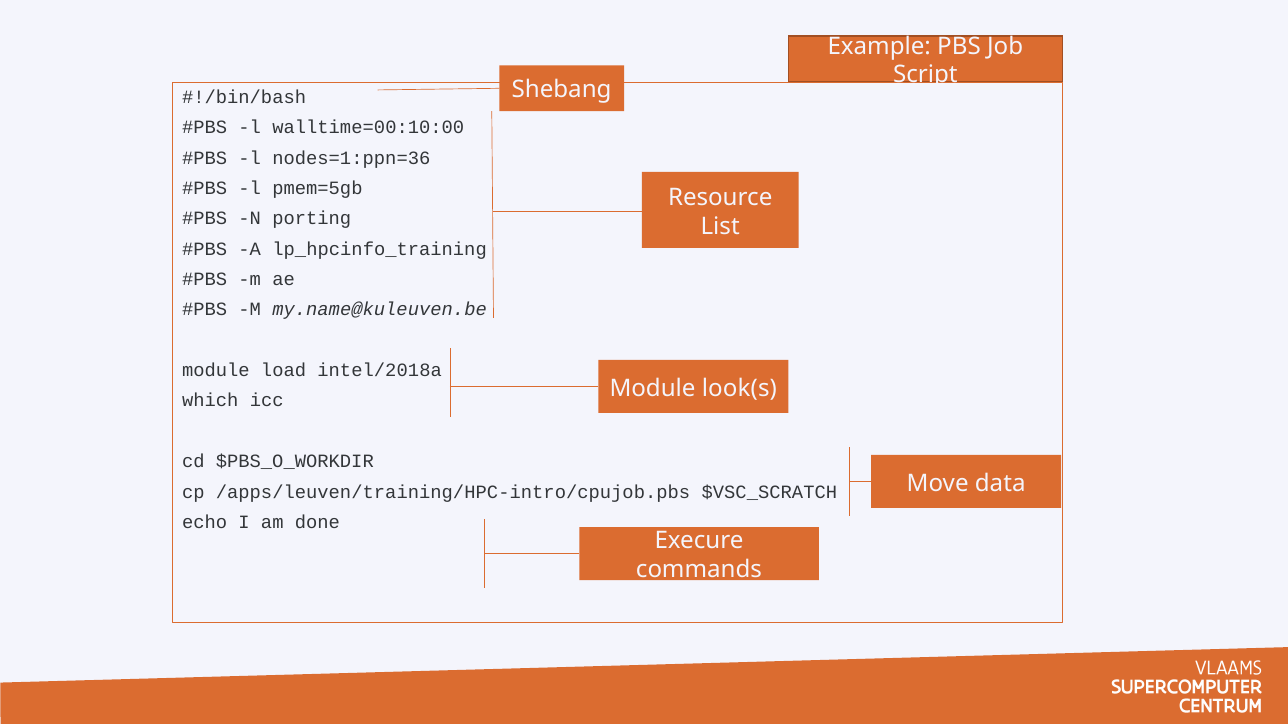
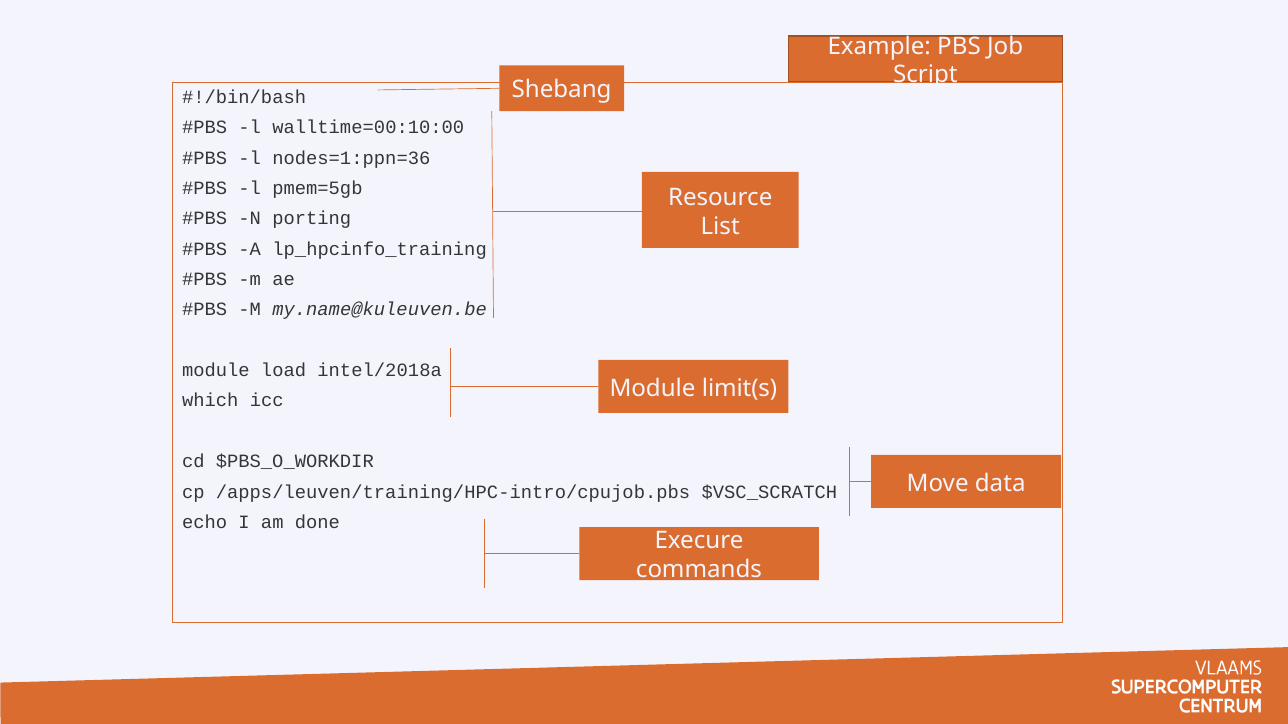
look(s: look(s -> limit(s
